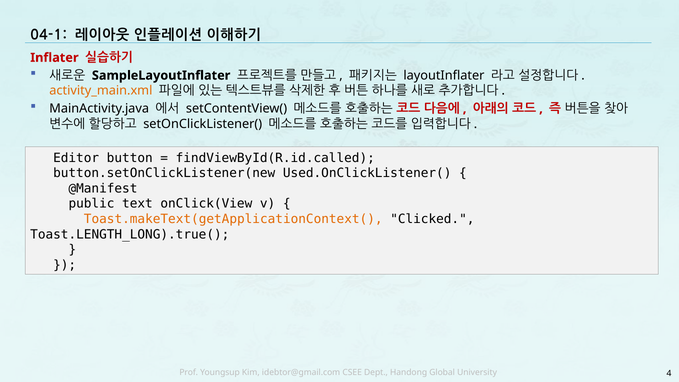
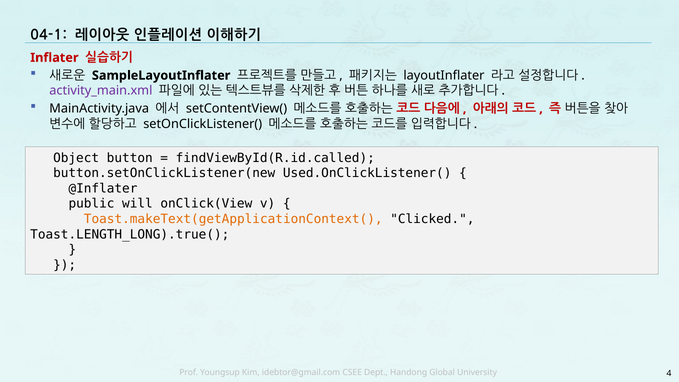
activity_main.xml colour: orange -> purple
Editor: Editor -> Object
@Manifest: @Manifest -> @Inflater
text: text -> will
